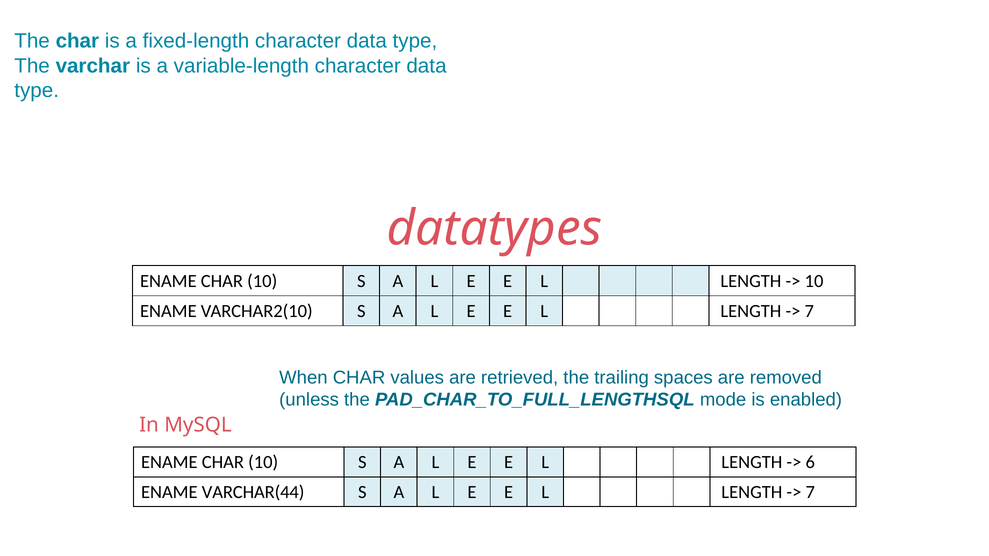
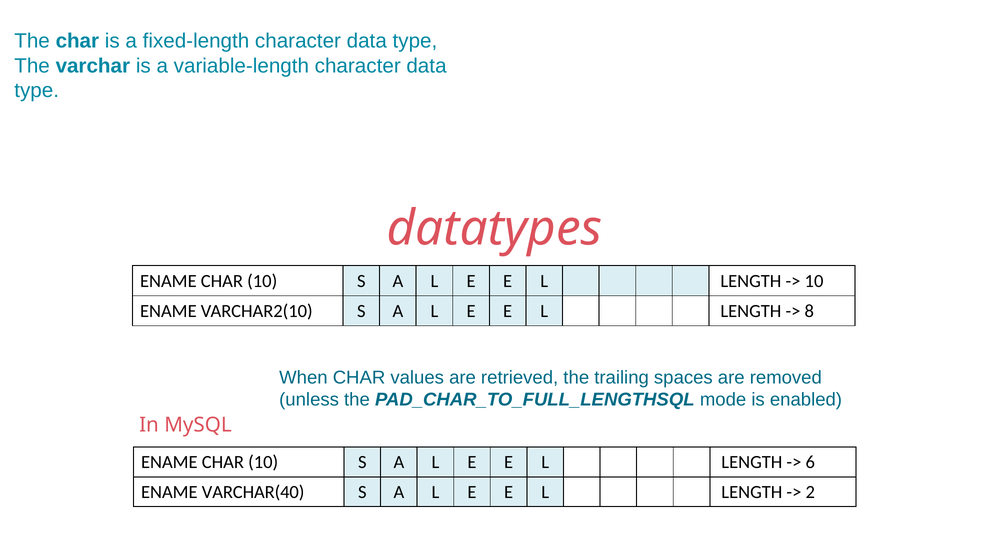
7 at (809, 311): 7 -> 8
VARCHAR(44: VARCHAR(44 -> VARCHAR(40
7 at (810, 493): 7 -> 2
